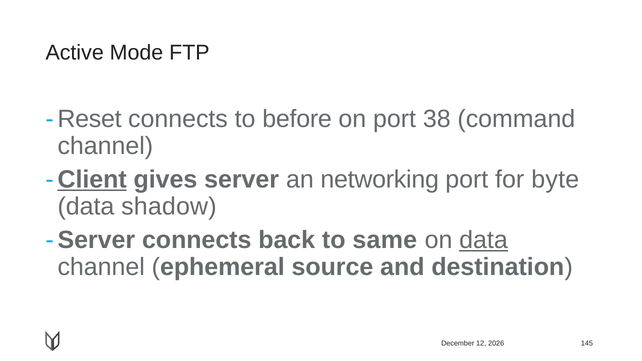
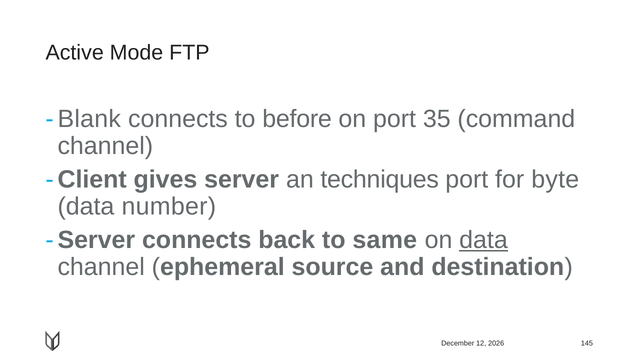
Reset: Reset -> Blank
38: 38 -> 35
Client underline: present -> none
networking: networking -> techniques
shadow: shadow -> number
